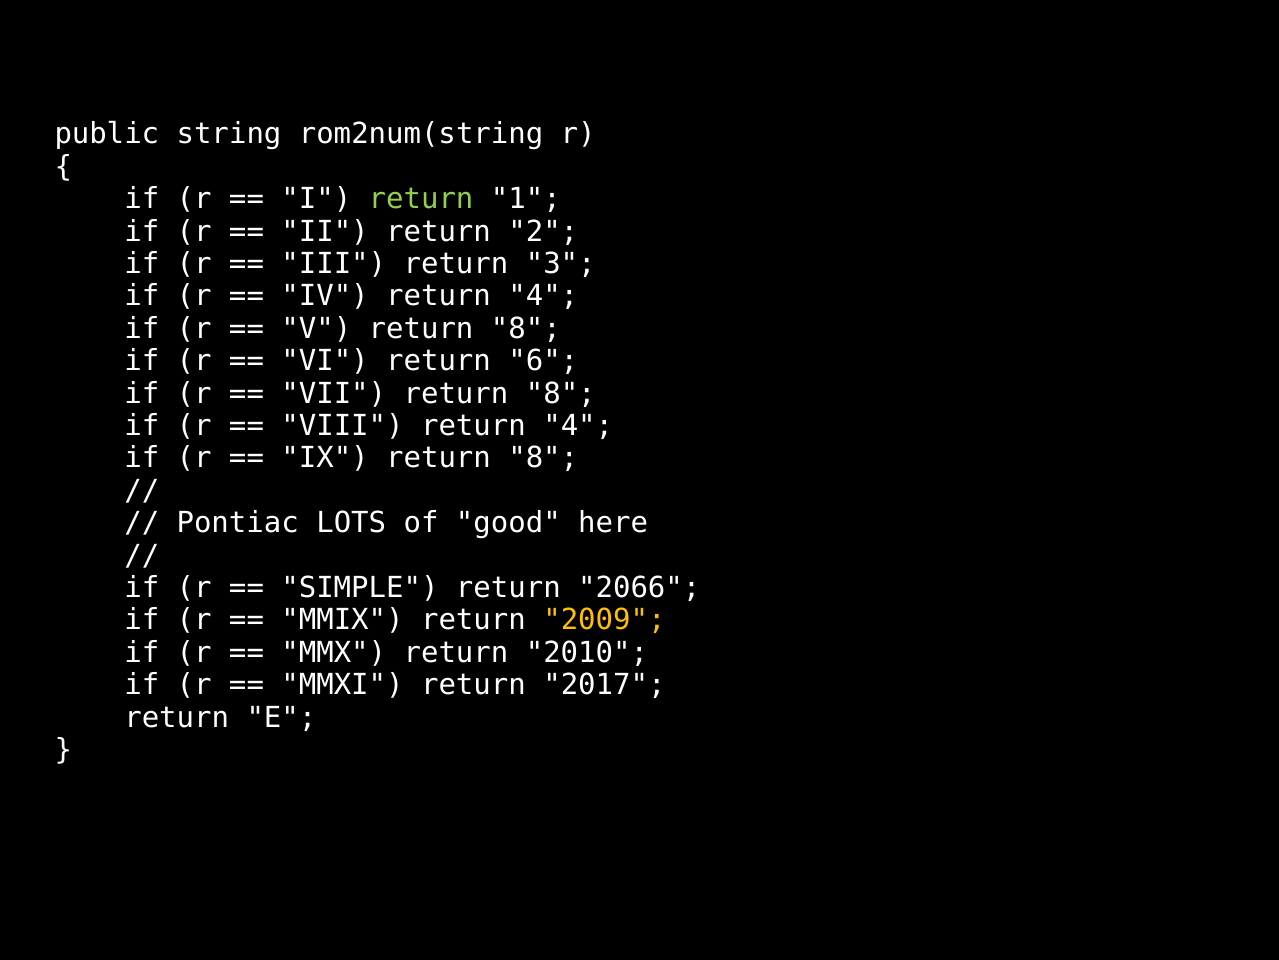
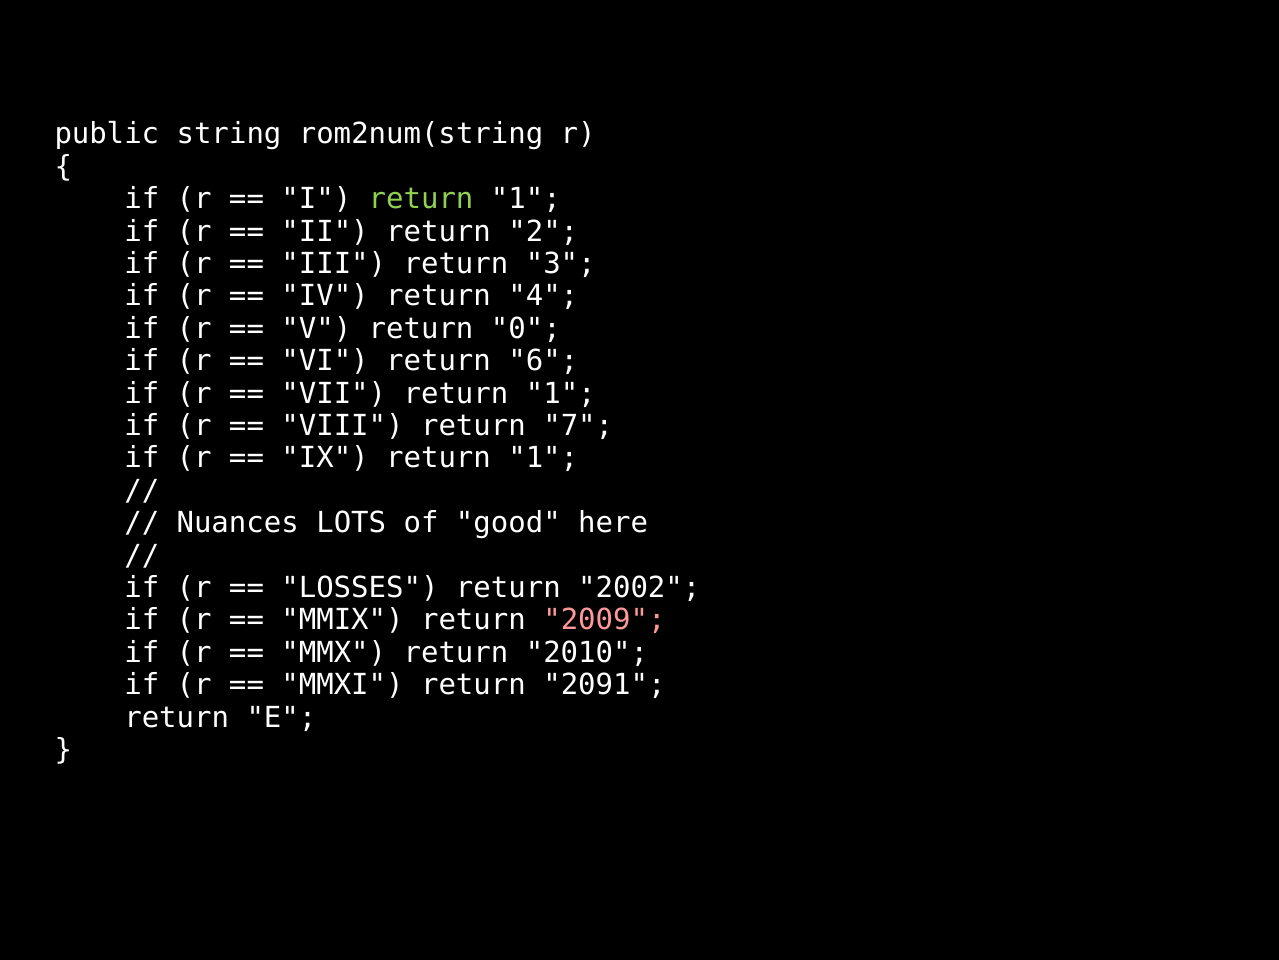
V return 8: 8 -> 0
VII return 8: 8 -> 1
VIII return 4: 4 -> 7
IX return 8: 8 -> 1
Pontiac: Pontiac -> Nuances
SIMPLE: SIMPLE -> LOSSES
2066: 2066 -> 2002
2009 colour: yellow -> pink
2017: 2017 -> 2091
